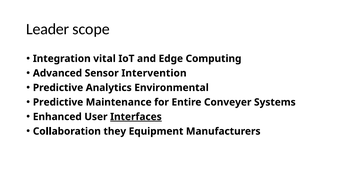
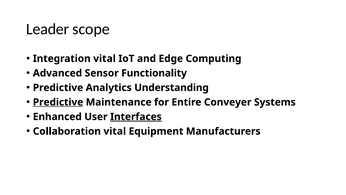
Intervention: Intervention -> Functionality
Environmental: Environmental -> Understanding
Predictive at (58, 102) underline: none -> present
Collaboration they: they -> vital
